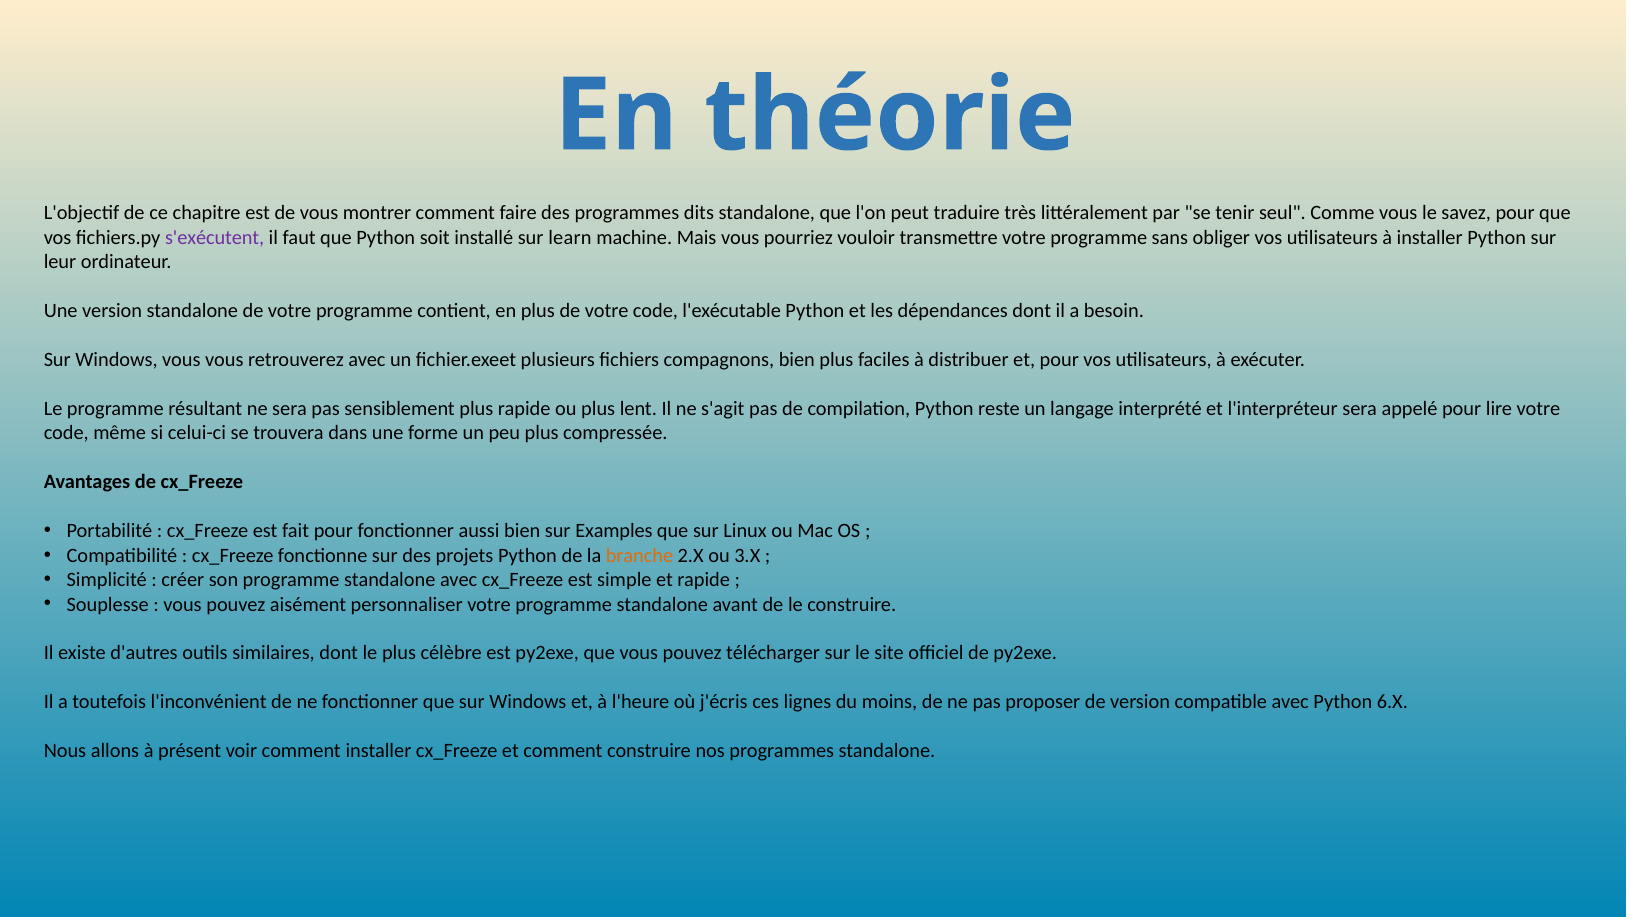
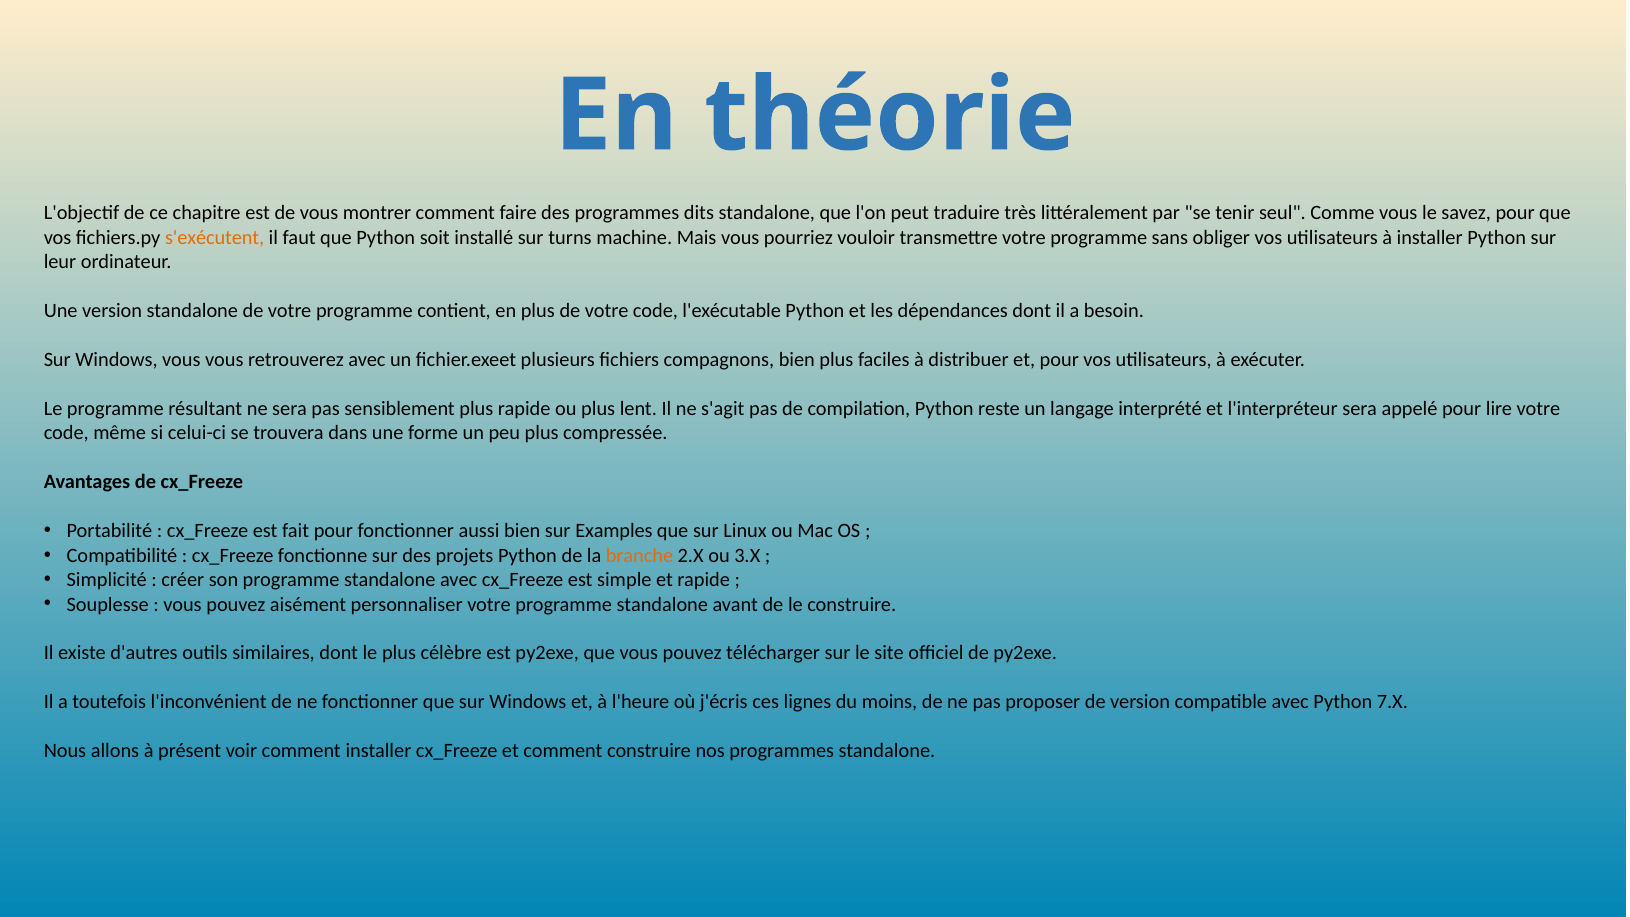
s'exécutent colour: purple -> orange
learn: learn -> turns
6.X: 6.X -> 7.X
